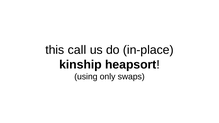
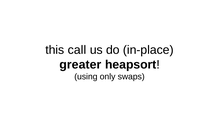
kinship: kinship -> greater
